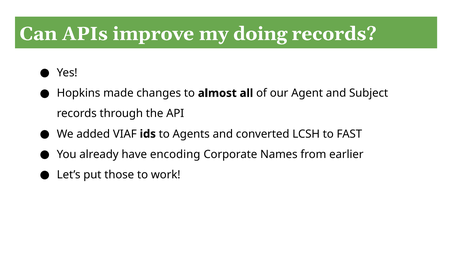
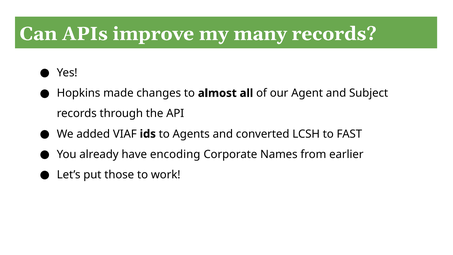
doing: doing -> many
